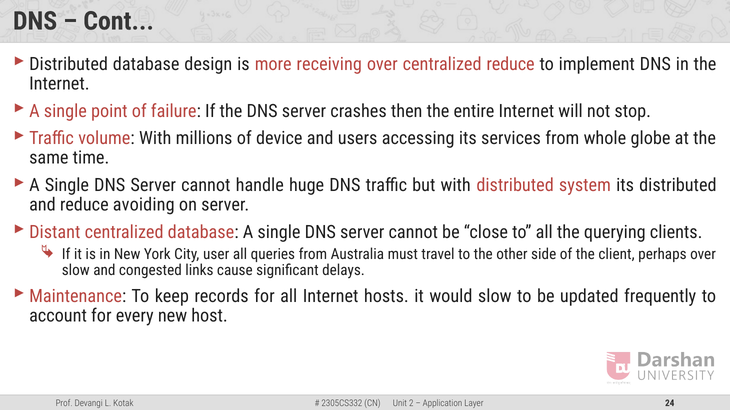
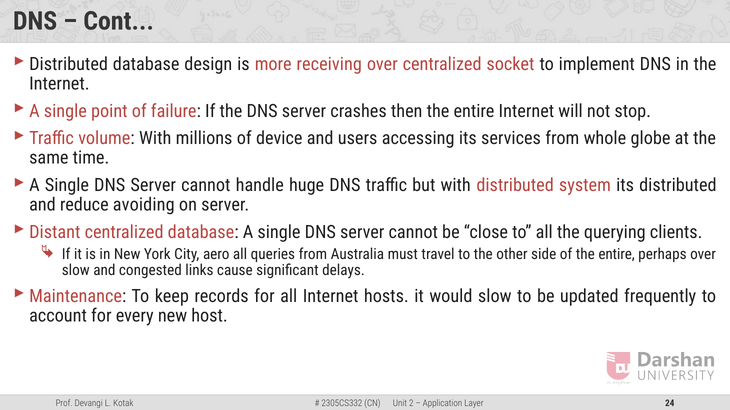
centralized reduce: reduce -> socket
user: user -> aero
of the client: client -> entire
